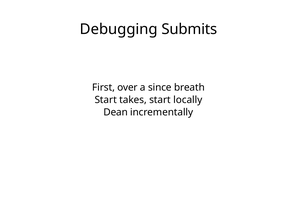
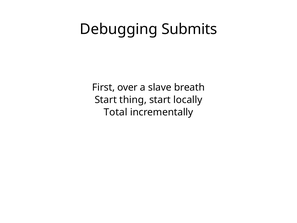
since: since -> slave
takes: takes -> thing
Dean: Dean -> Total
